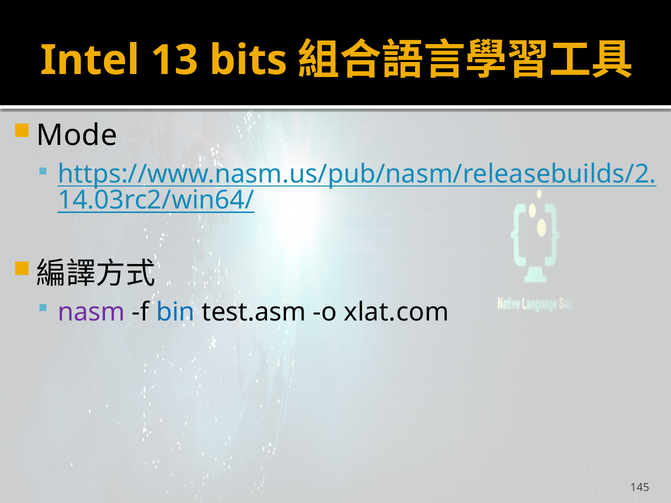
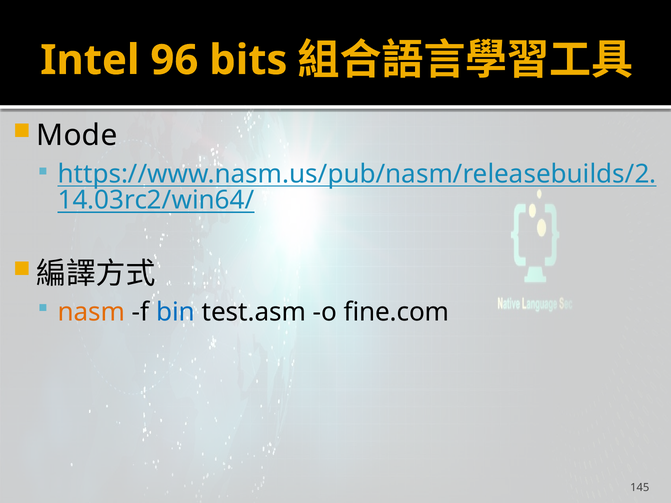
13: 13 -> 96
nasm colour: purple -> orange
xlat.com: xlat.com -> fine.com
